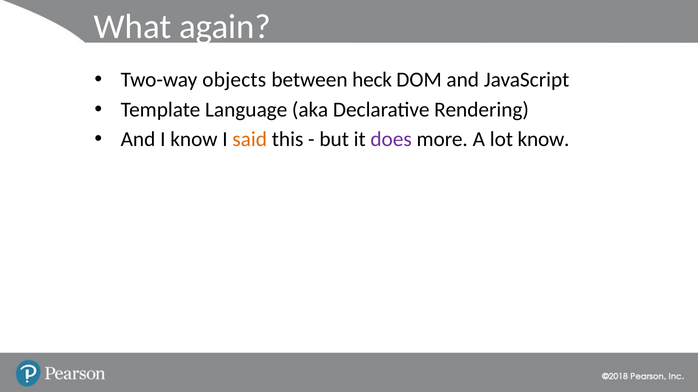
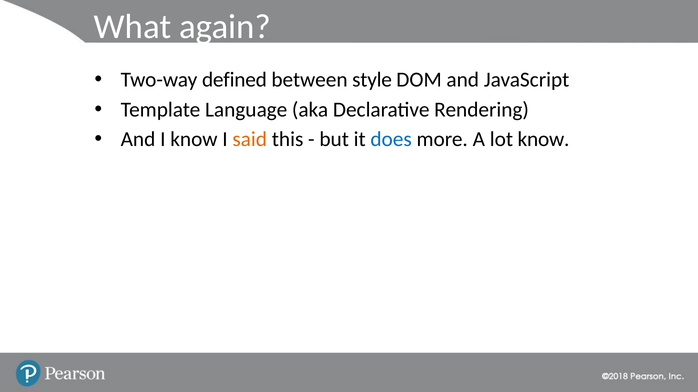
objects: objects -> defined
between heck: heck -> style
does colour: purple -> blue
